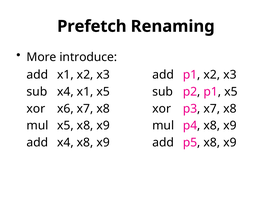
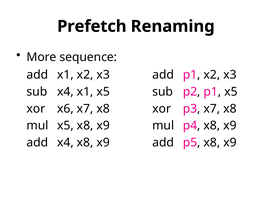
introduce: introduce -> sequence
